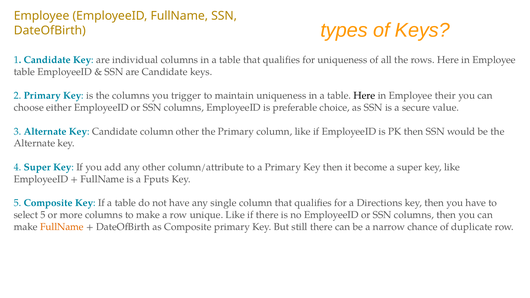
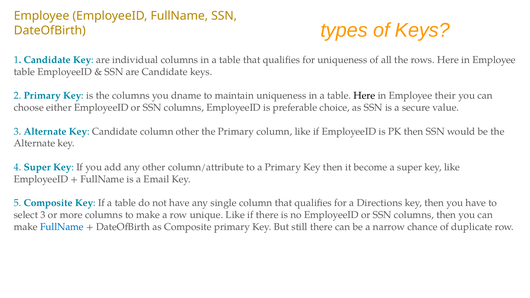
trigger: trigger -> dname
Fputs: Fputs -> Email
select 5: 5 -> 3
FullName at (62, 227) colour: orange -> blue
